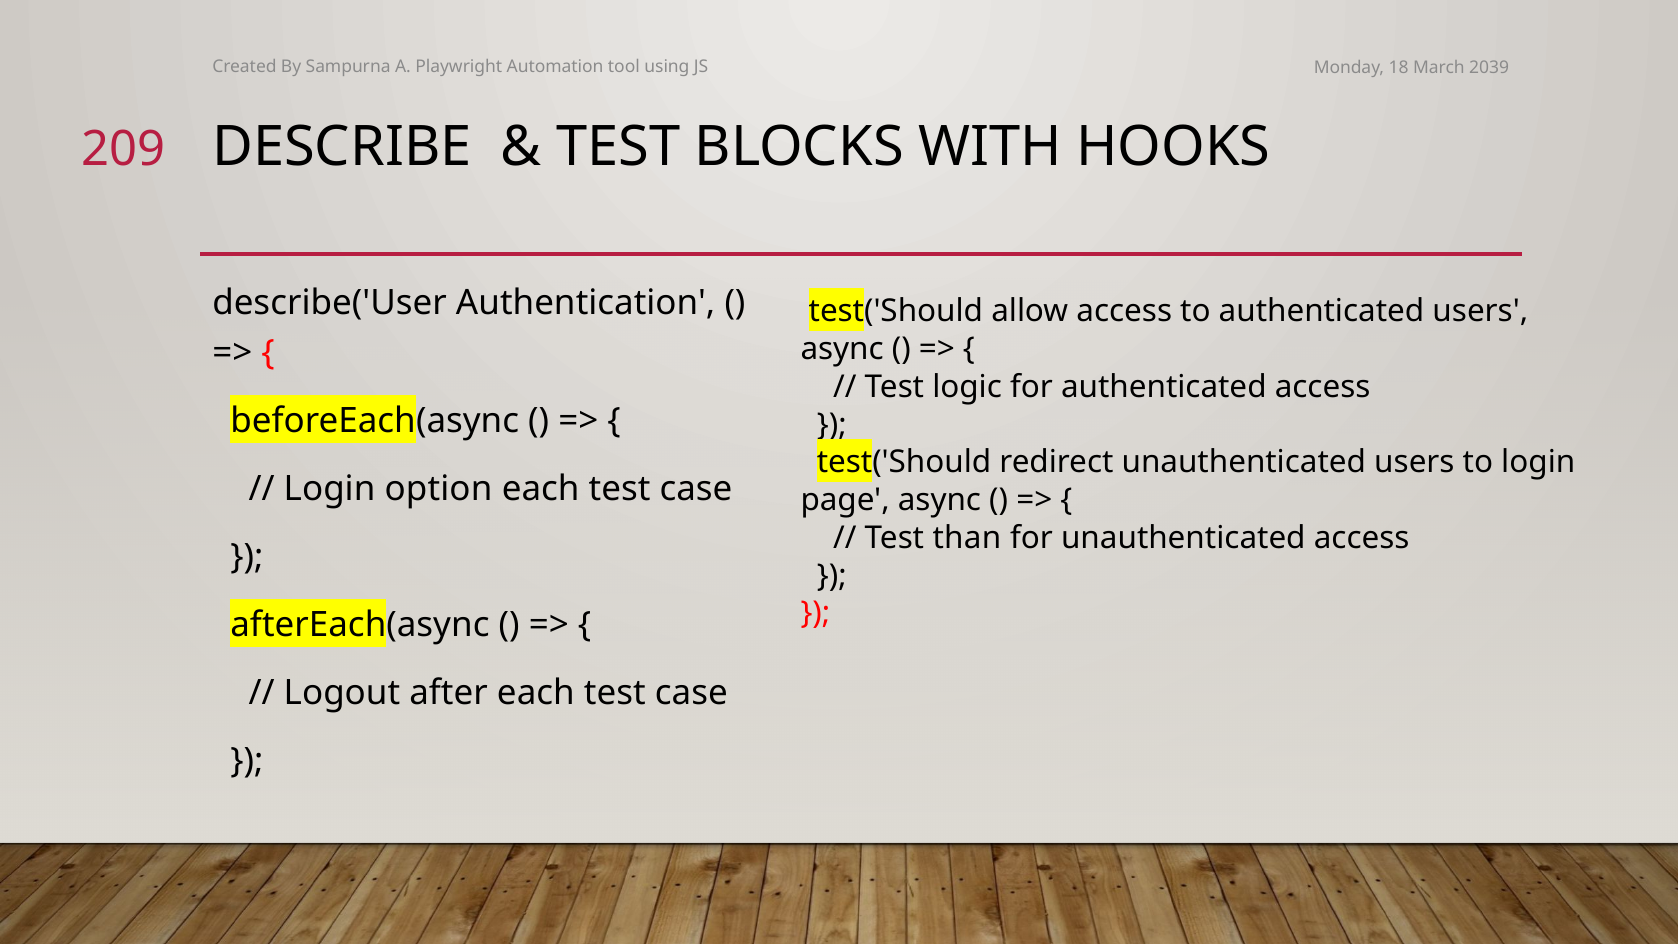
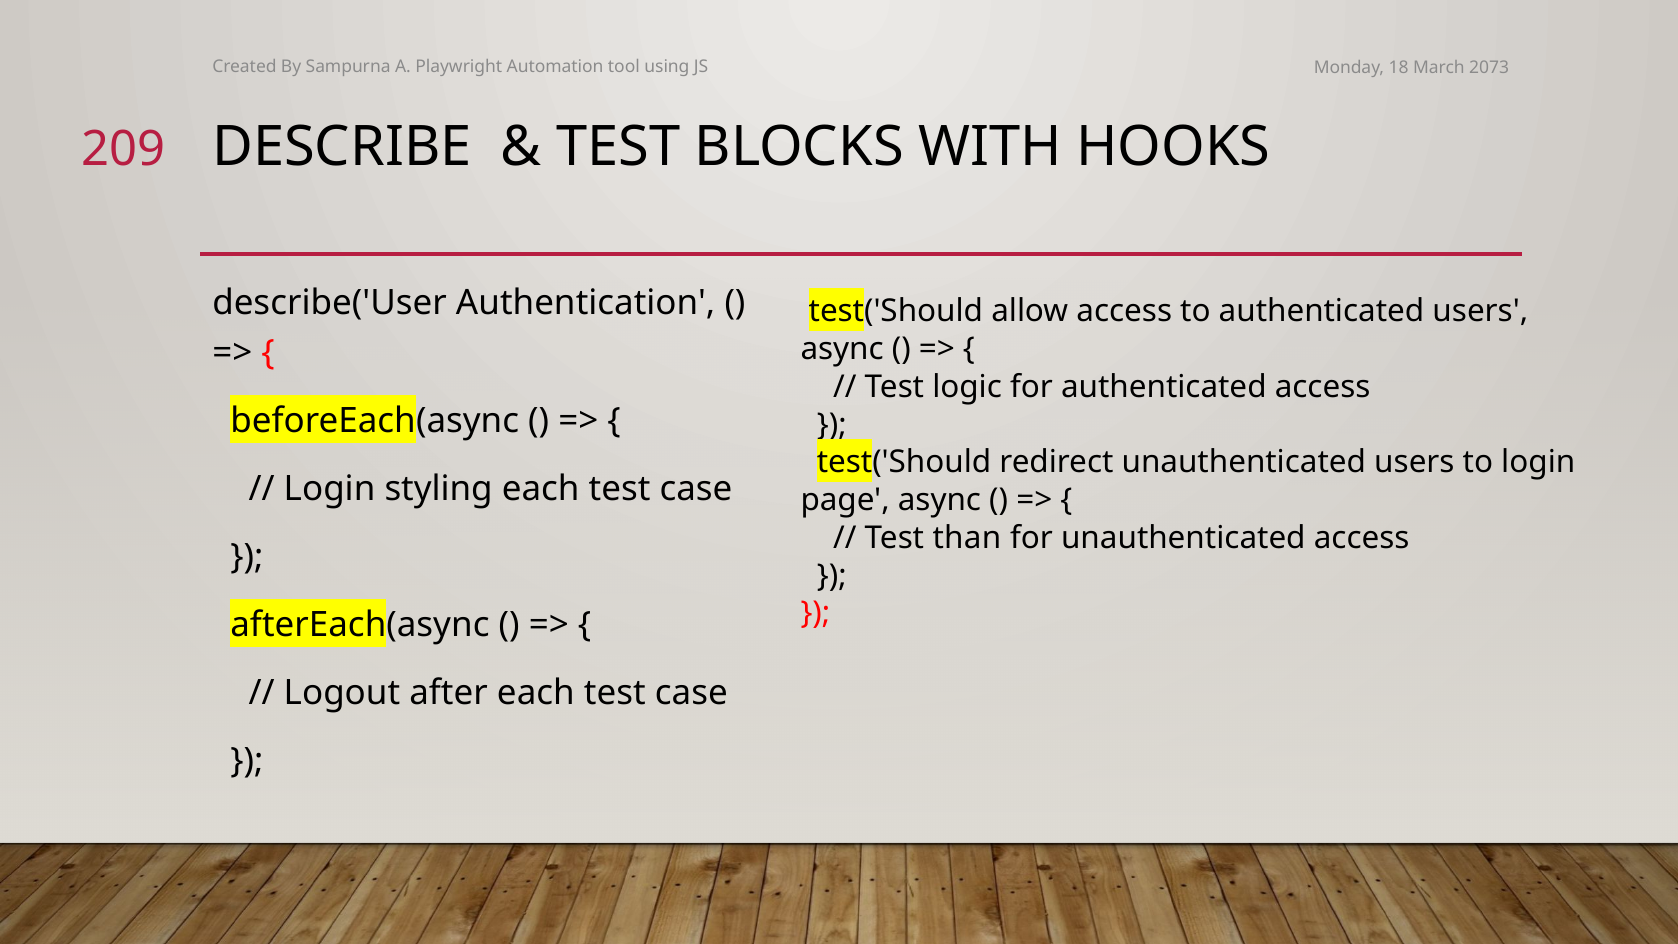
2039: 2039 -> 2073
option: option -> styling
